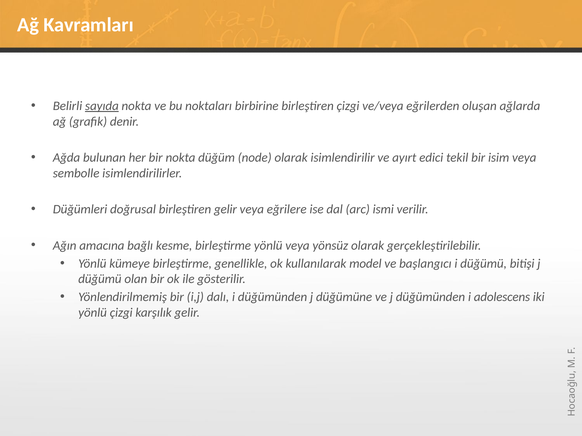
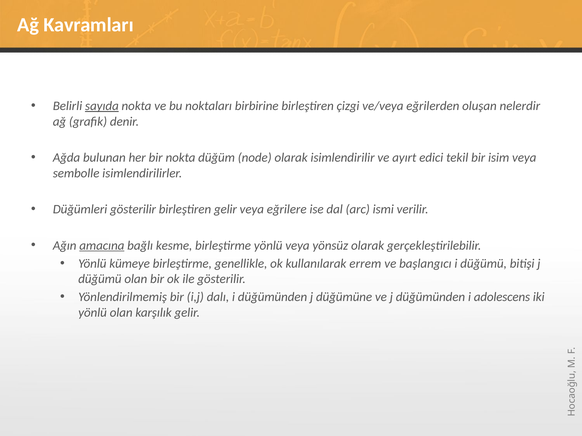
ağlarda: ağlarda -> nelerdir
Düğümleri doğrusal: doğrusal -> gösterilir
amacına underline: none -> present
model: model -> errem
yönlü çizgi: çizgi -> olan
